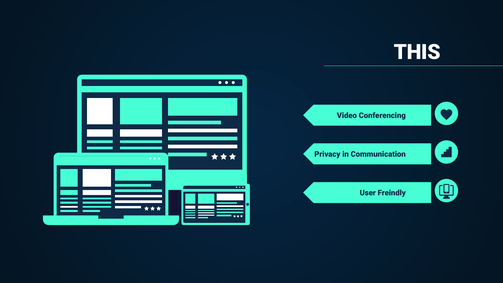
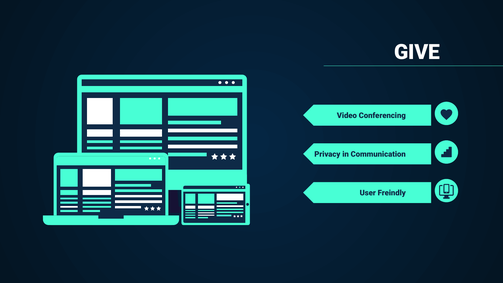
THIS: THIS -> GIVE
